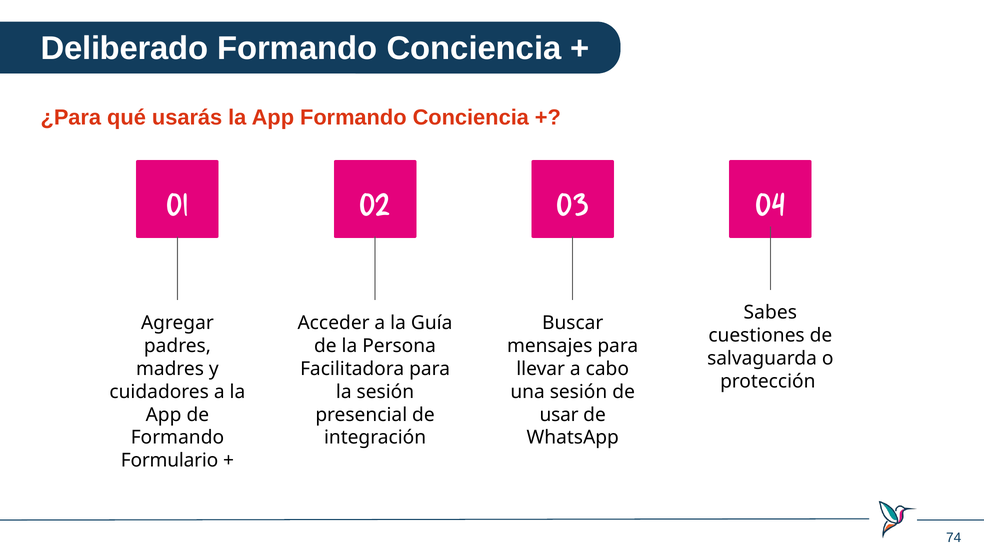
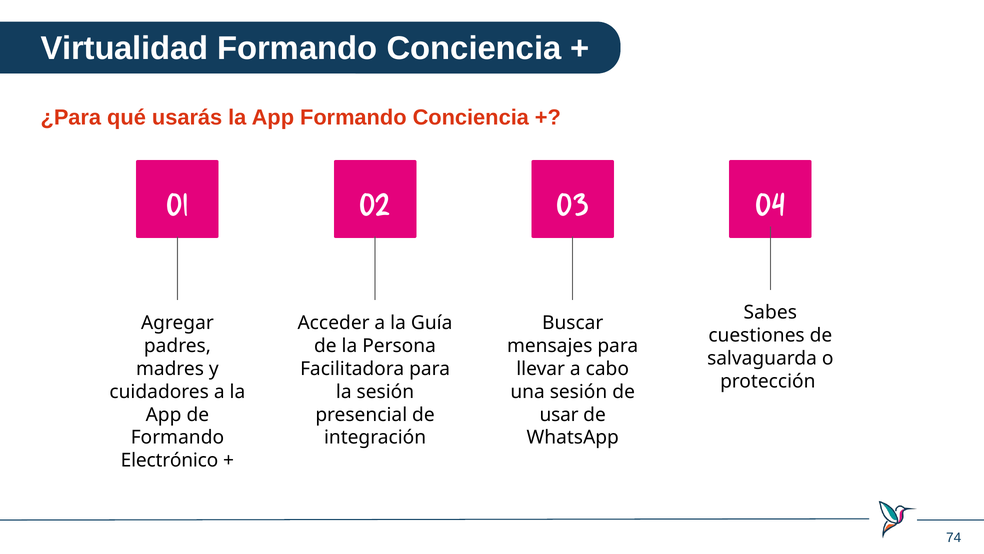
Deliberado: Deliberado -> Virtualidad
Formulario: Formulario -> Electrónico
